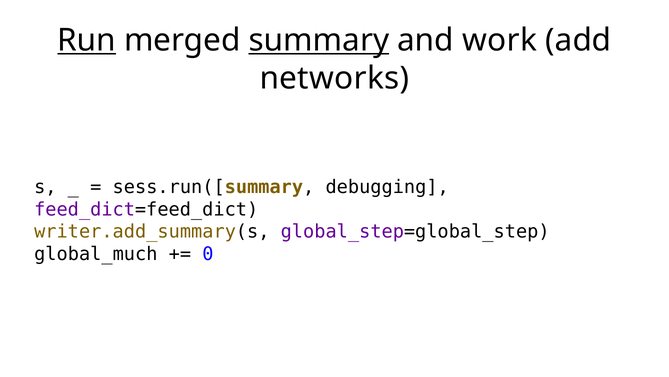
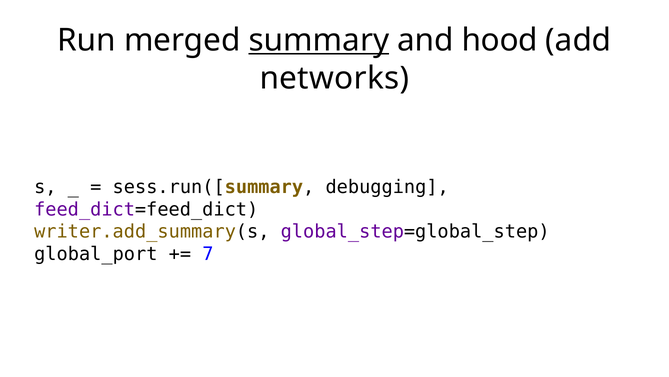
Run underline: present -> none
work: work -> hood
global_much: global_much -> global_port
0: 0 -> 7
